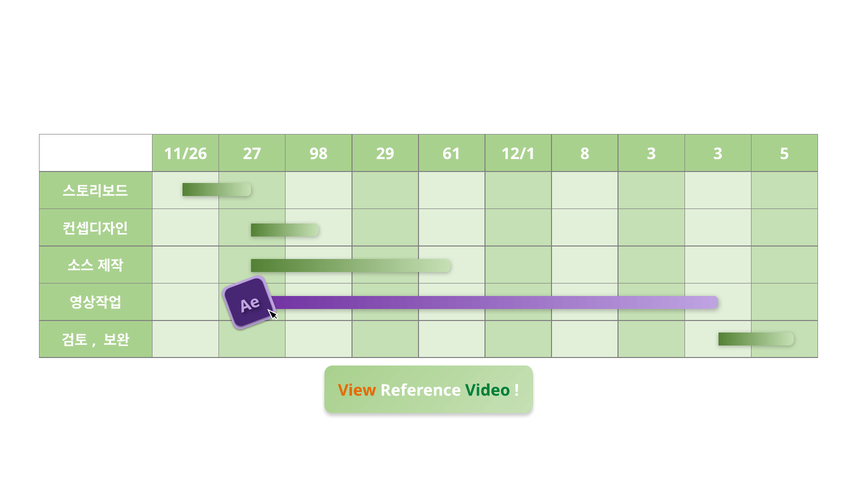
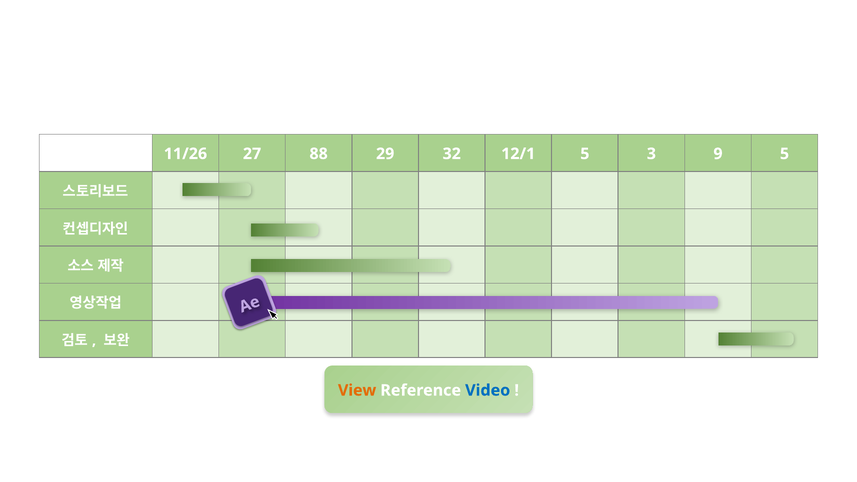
98: 98 -> 88
61: 61 -> 32
12/1 8: 8 -> 5
3 3: 3 -> 9
Video colour: green -> blue
